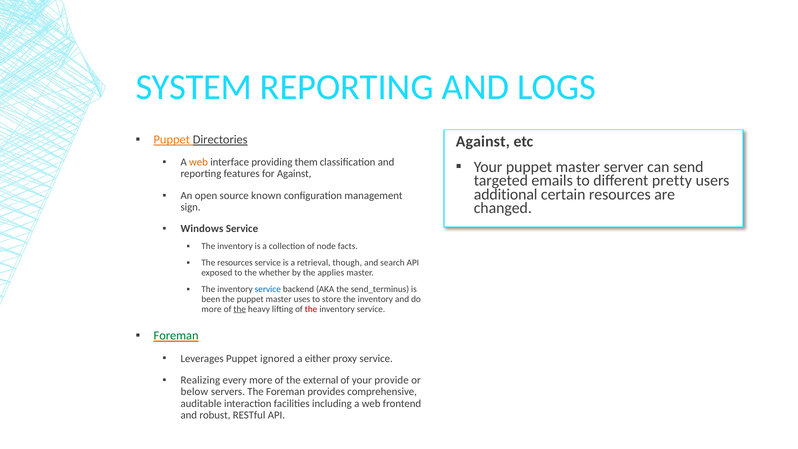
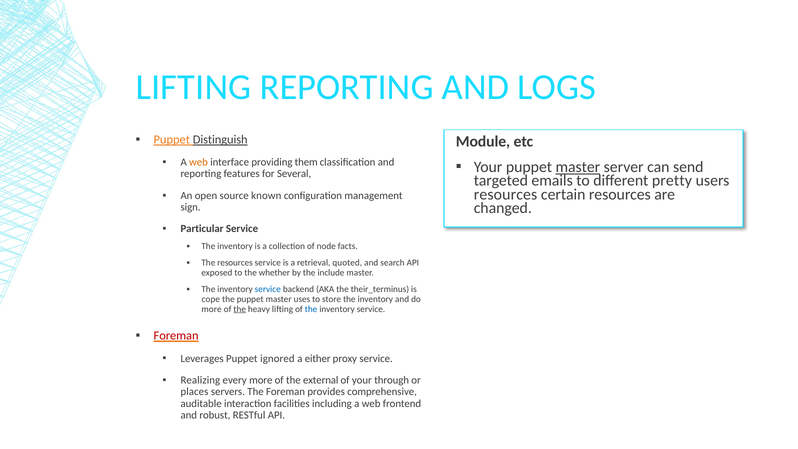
SYSTEM at (194, 87): SYSTEM -> LIFTING
Directories: Directories -> Distinguish
Against at (483, 141): Against -> Module
master at (578, 167) underline: none -> present
for Against: Against -> Several
additional at (506, 194): additional -> resources
Windows: Windows -> Particular
though: though -> quoted
applies: applies -> include
send_terminus: send_terminus -> their_terminus
been: been -> cope
the at (311, 309) colour: red -> blue
Foreman at (176, 336) colour: green -> red
provide: provide -> through
below: below -> places
